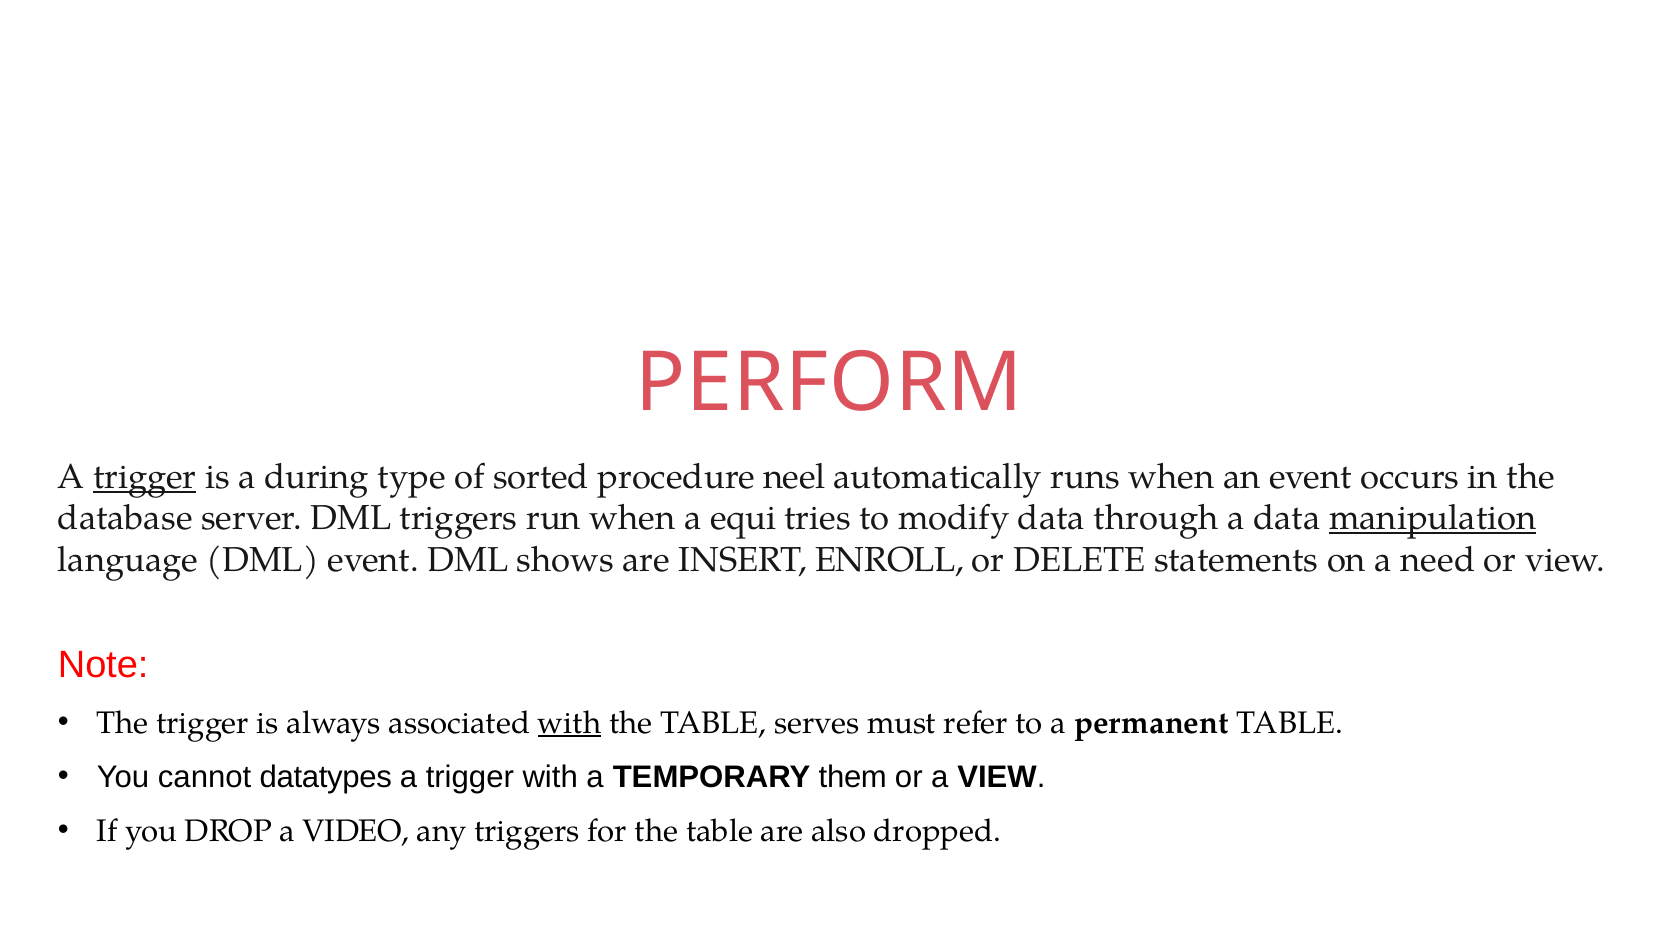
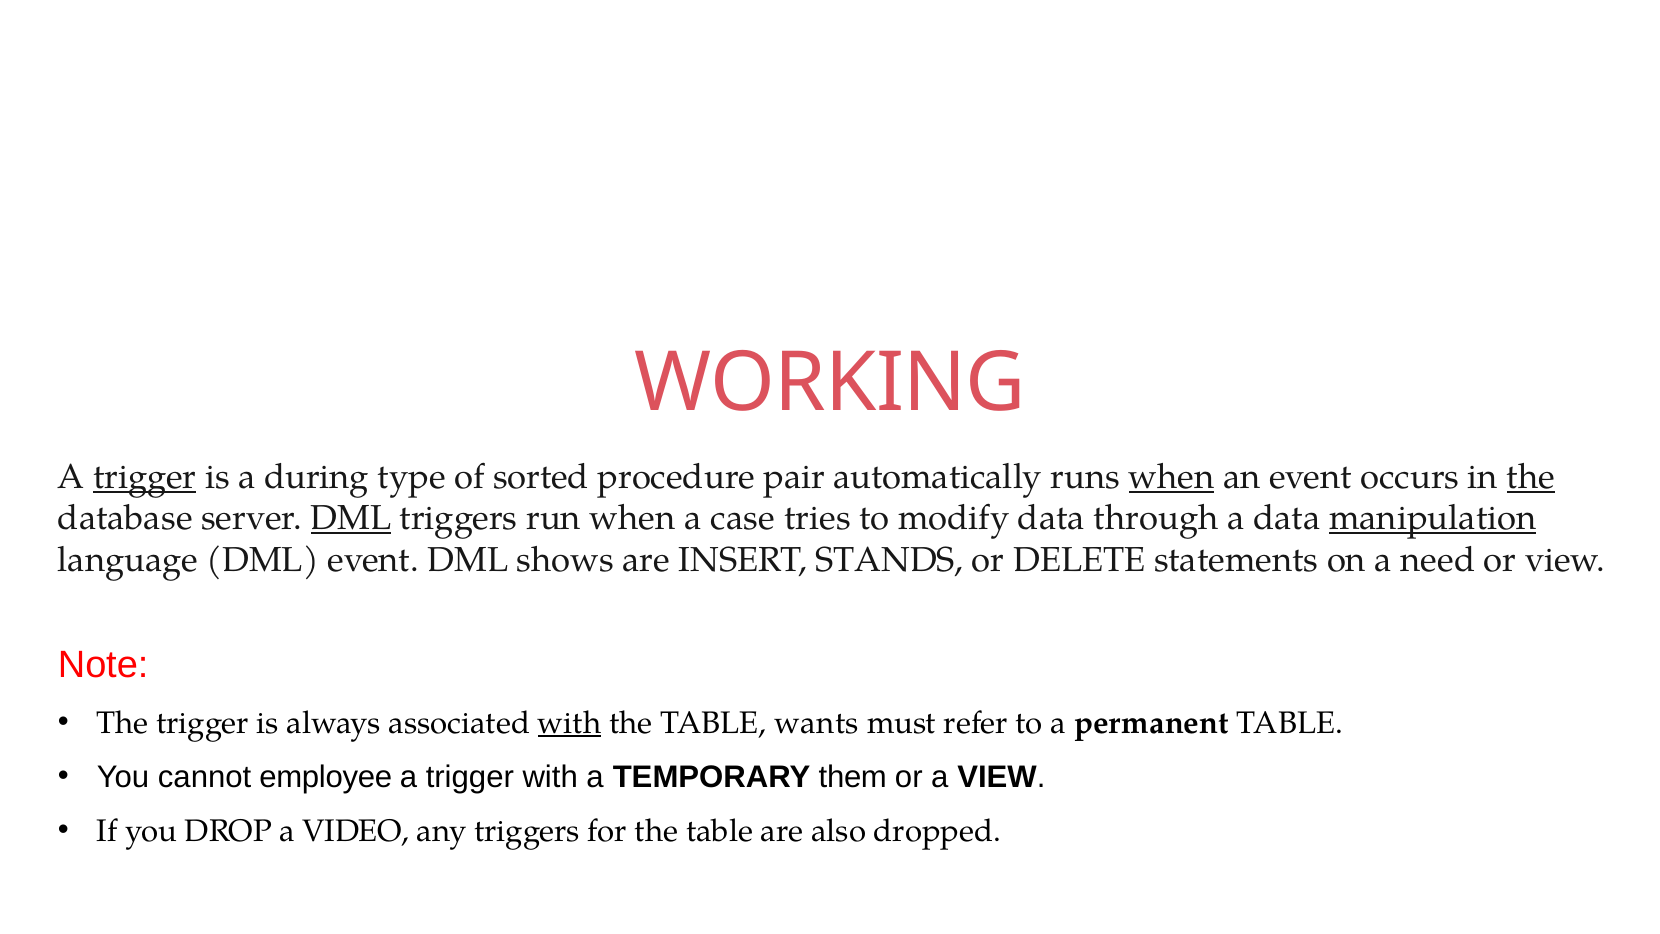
PERFORM: PERFORM -> WORKING
neel: neel -> pair
when at (1172, 477) underline: none -> present
the at (1531, 477) underline: none -> present
DML at (351, 518) underline: none -> present
equi: equi -> case
ENROLL: ENROLL -> STANDS
serves: serves -> wants
datatypes: datatypes -> employee
